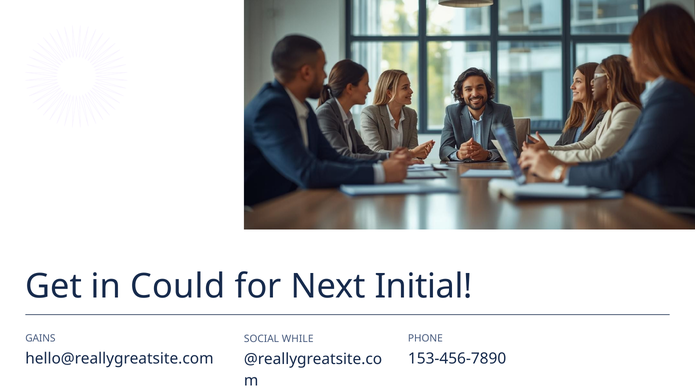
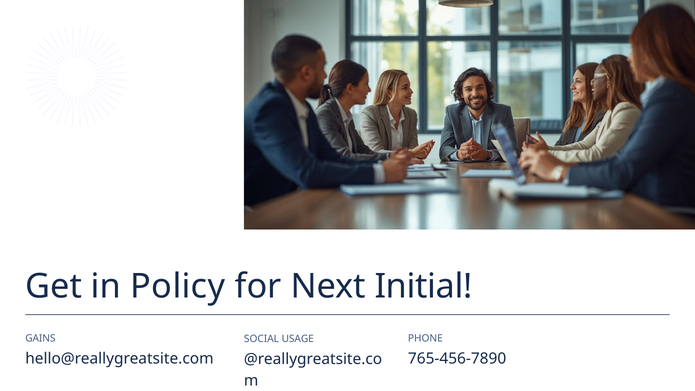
Could: Could -> Policy
WHILE: WHILE -> USAGE
153-456-7890: 153-456-7890 -> 765-456-7890
